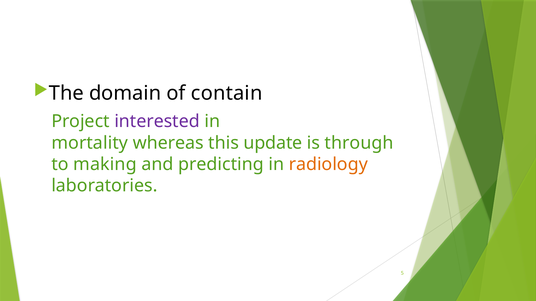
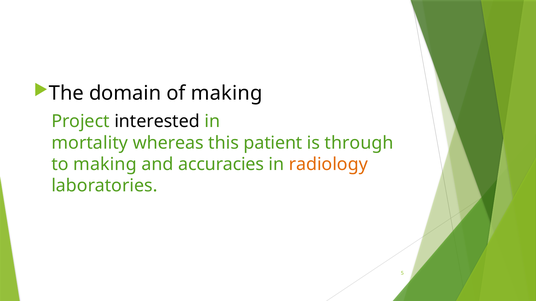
of contain: contain -> making
interested colour: purple -> black
update: update -> patient
predicting: predicting -> accuracies
